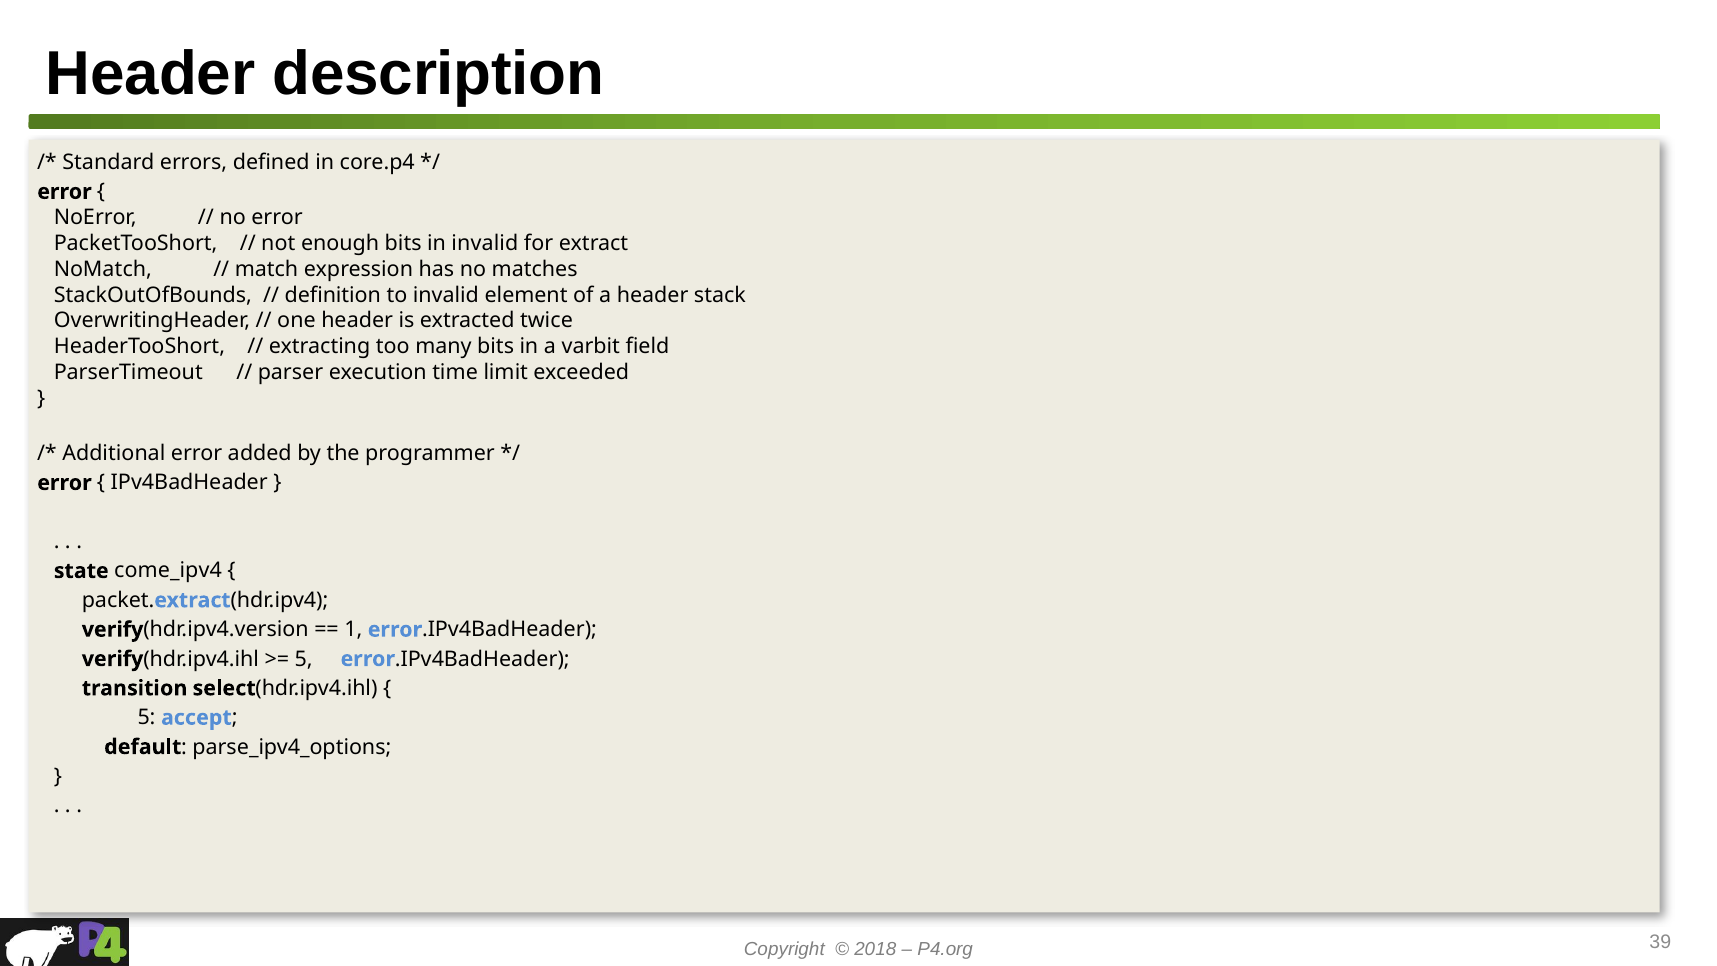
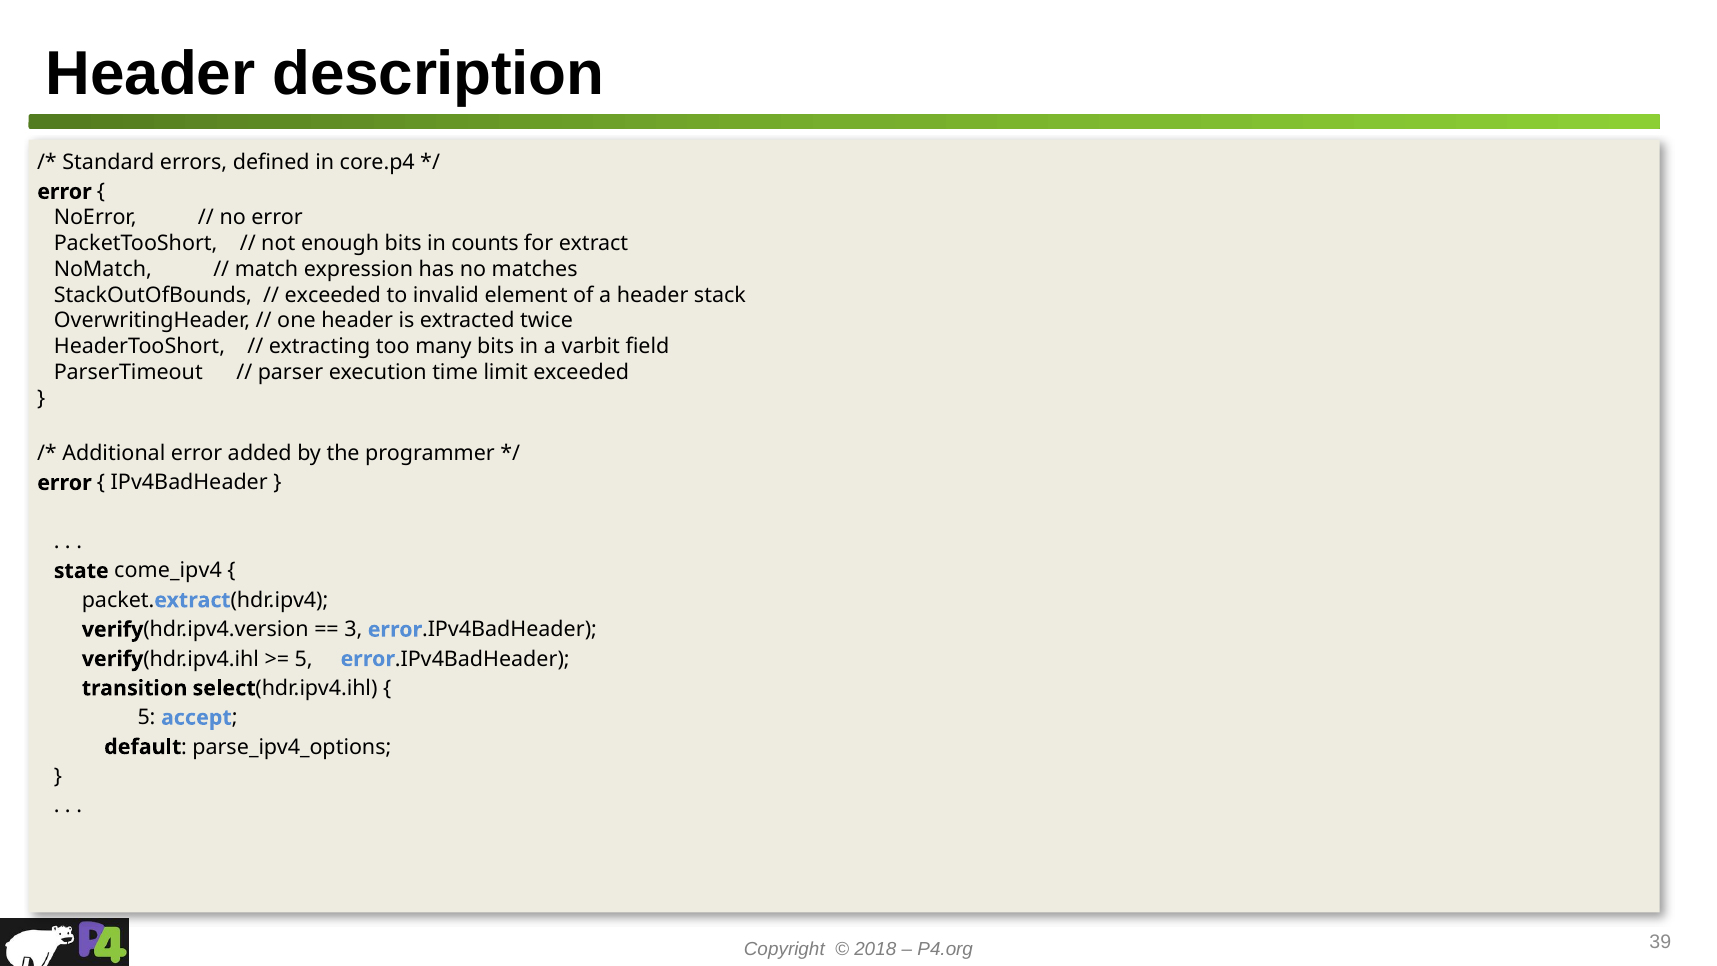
in invalid: invalid -> counts
definition at (333, 295): definition -> exceeded
1: 1 -> 3
